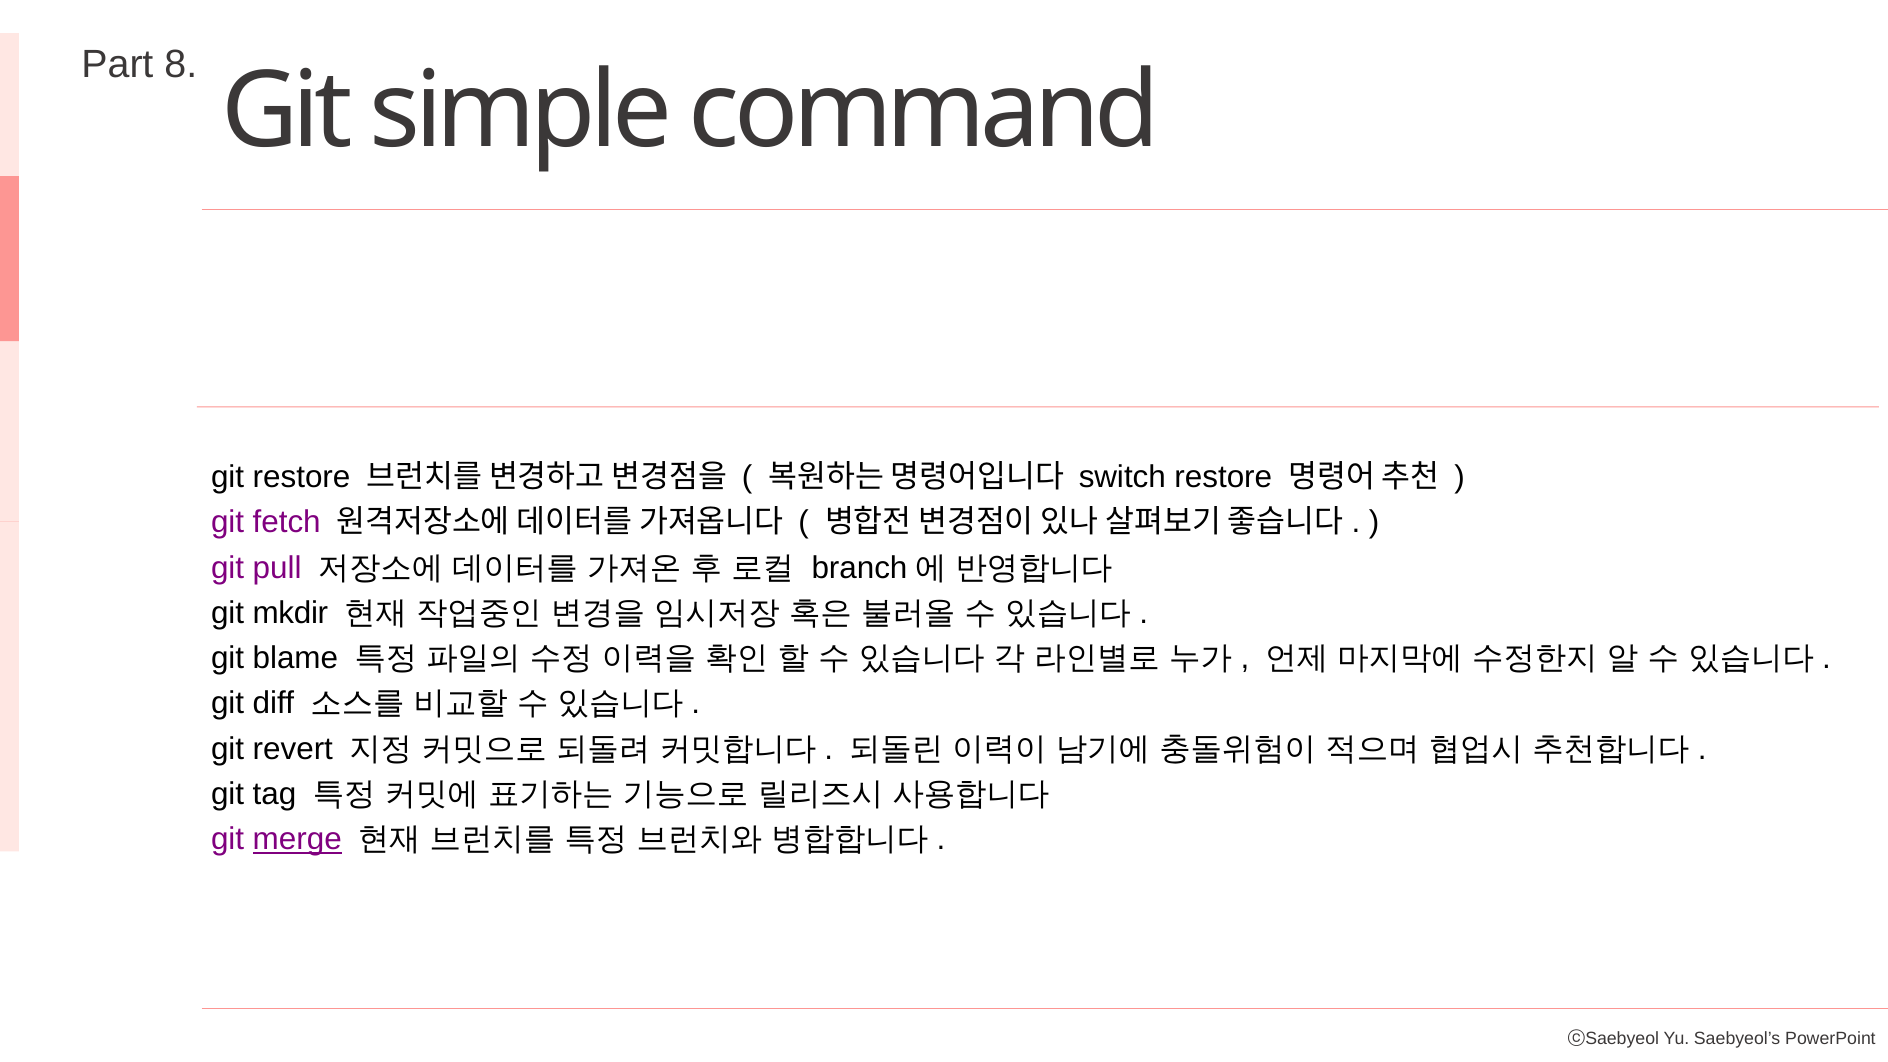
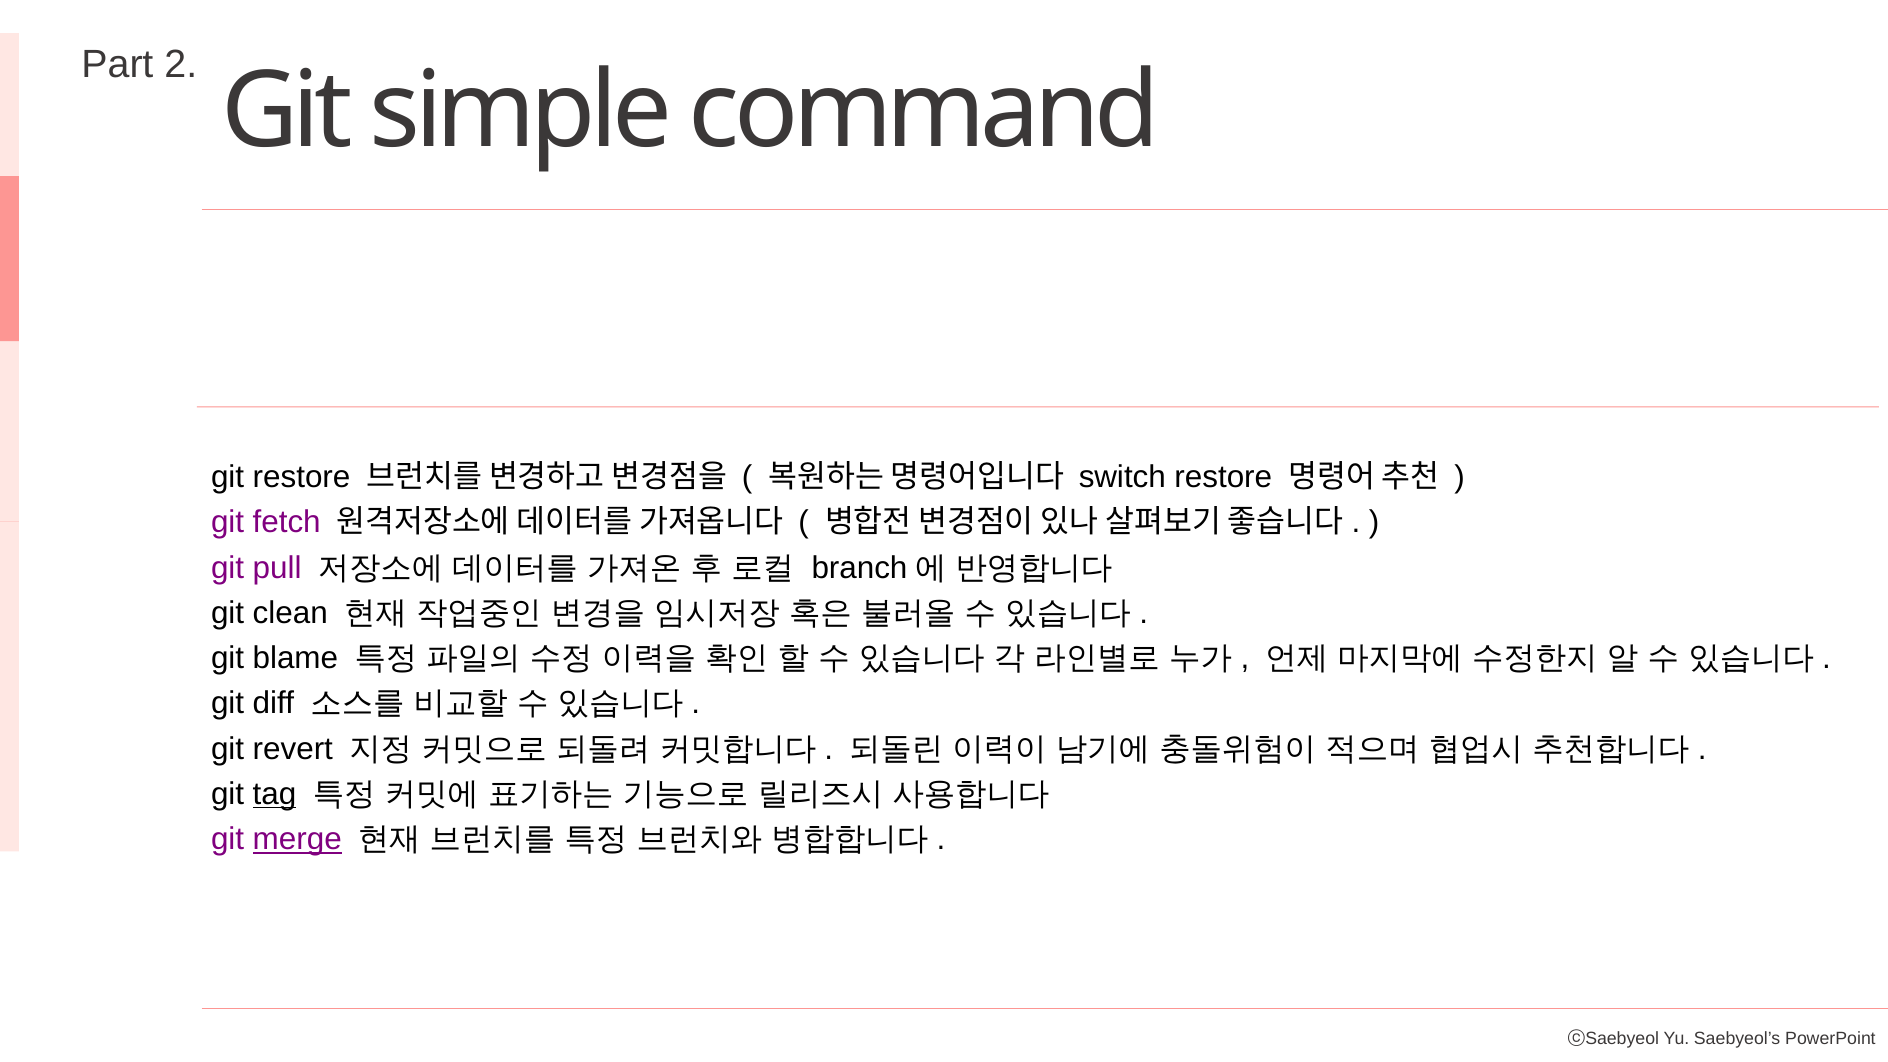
8: 8 -> 2
mkdir: mkdir -> clean
tag underline: none -> present
